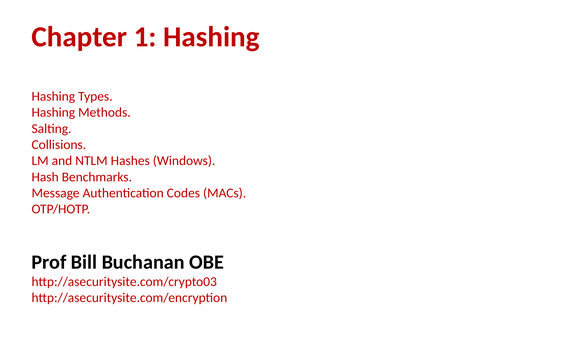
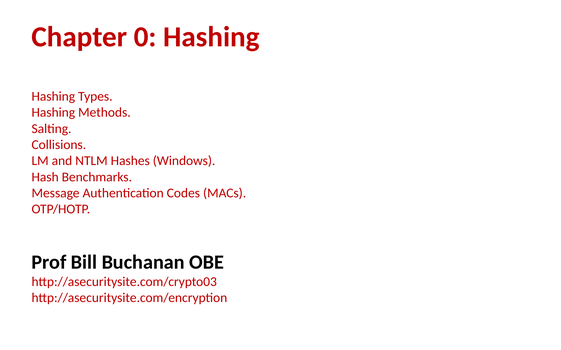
1: 1 -> 0
